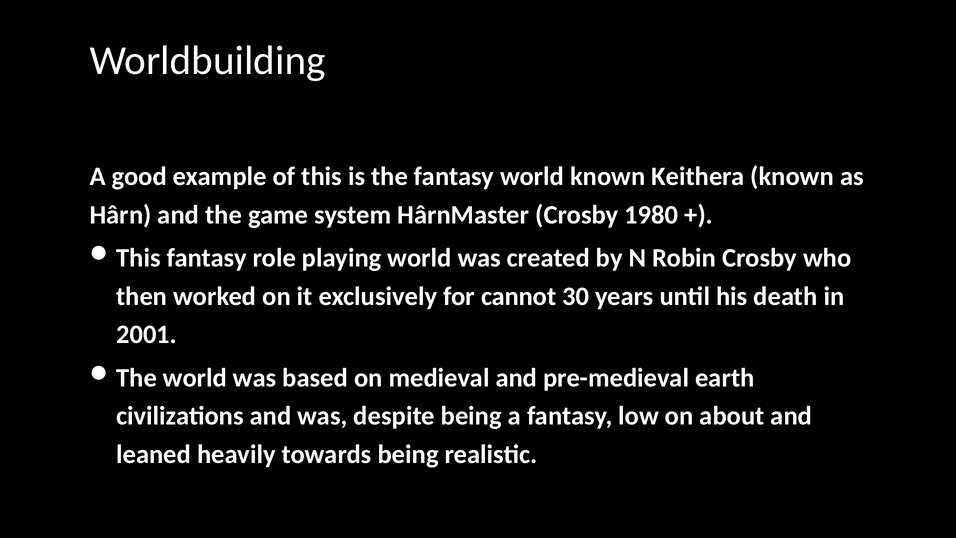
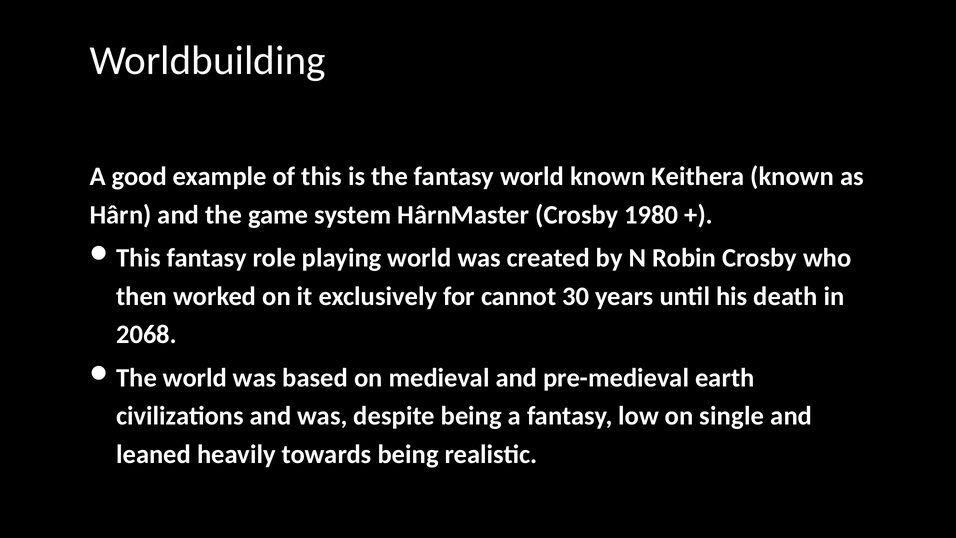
2001: 2001 -> 2068
about: about -> single
